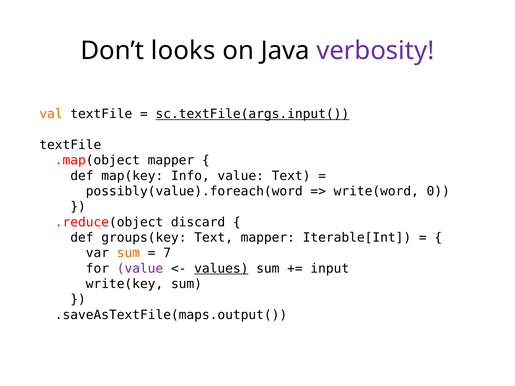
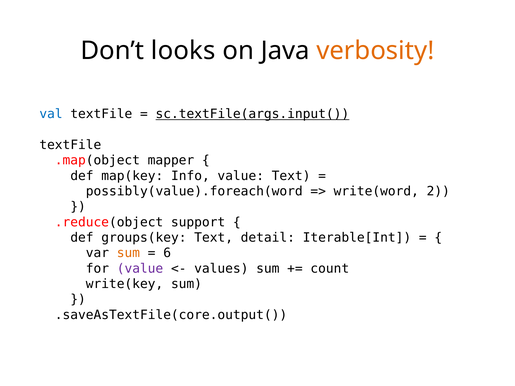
verbosity colour: purple -> orange
val colour: orange -> blue
0: 0 -> 2
discard: discard -> support
Text mapper: mapper -> detail
7: 7 -> 6
values underline: present -> none
input: input -> count
.saveAsTextFile(maps.output(: .saveAsTextFile(maps.output( -> .saveAsTextFile(core.output(
